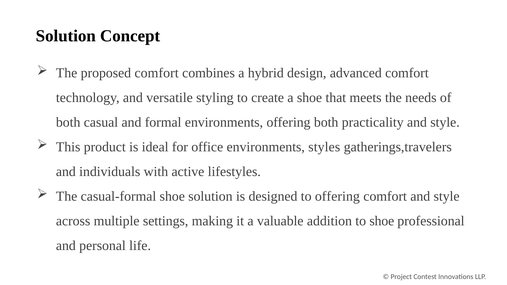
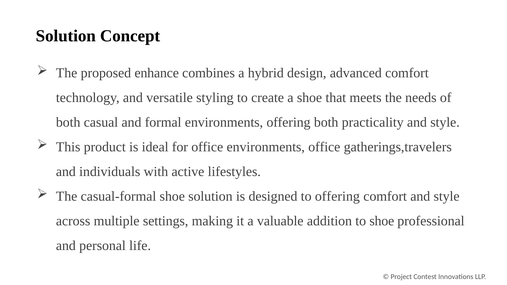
proposed comfort: comfort -> enhance
environments styles: styles -> office
